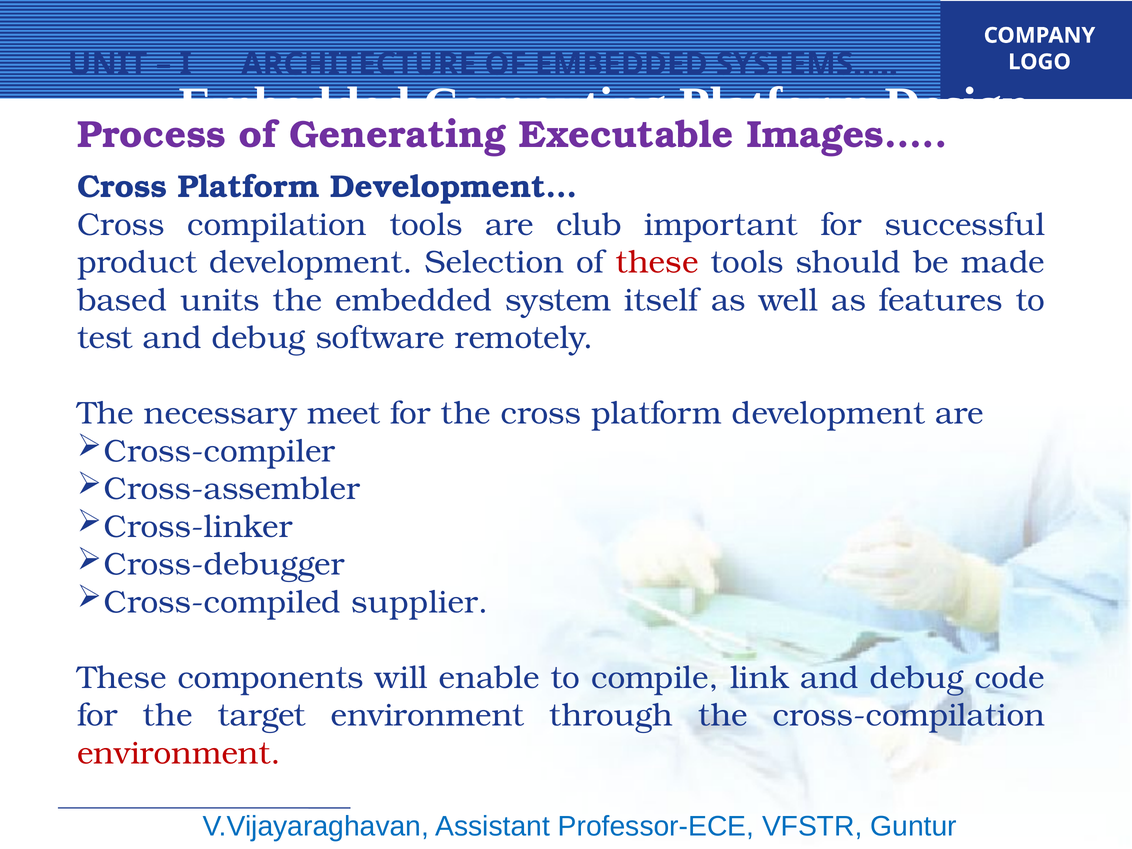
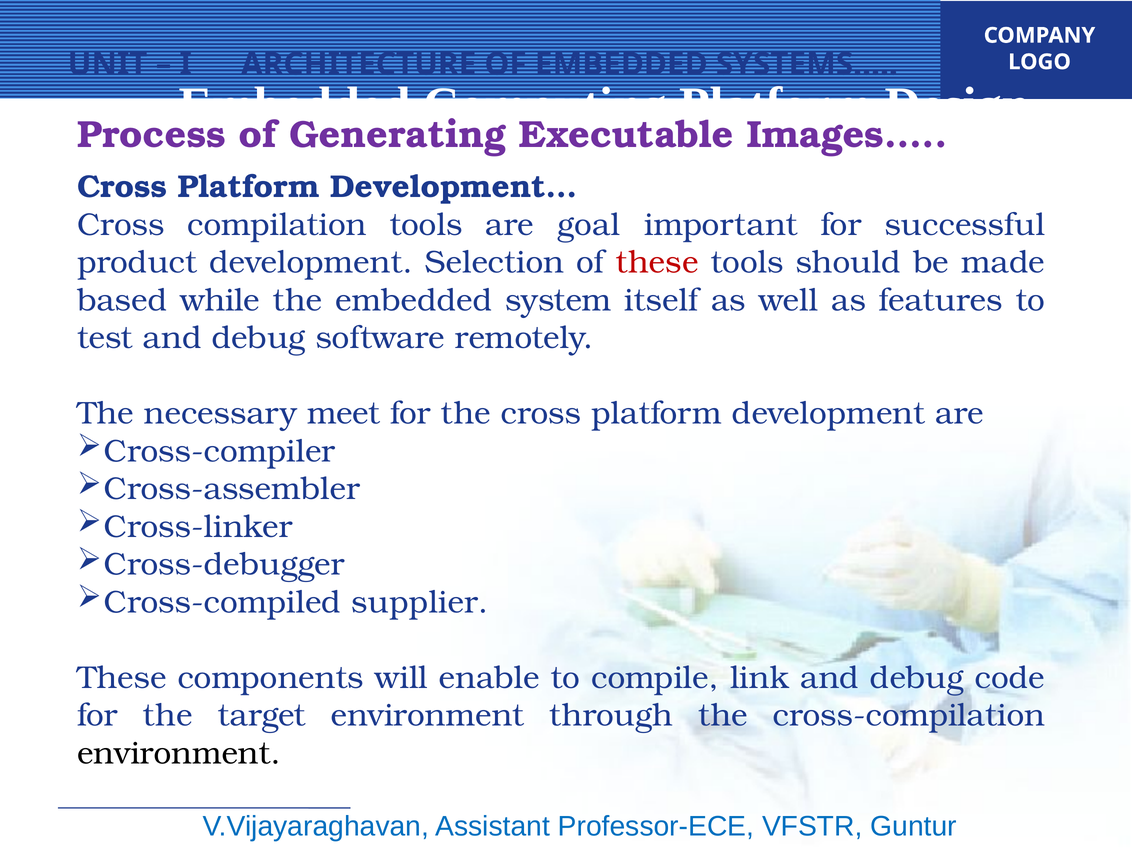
club: club -> goal
units: units -> while
environment at (179, 753) colour: red -> black
